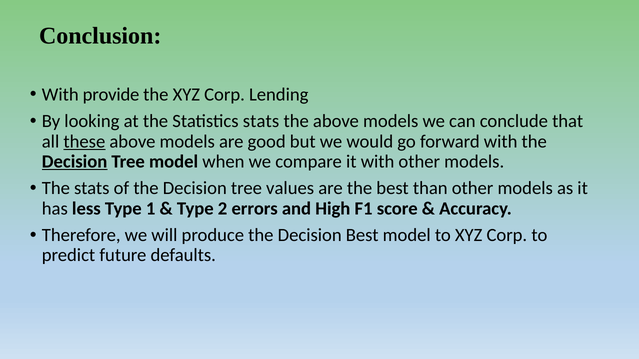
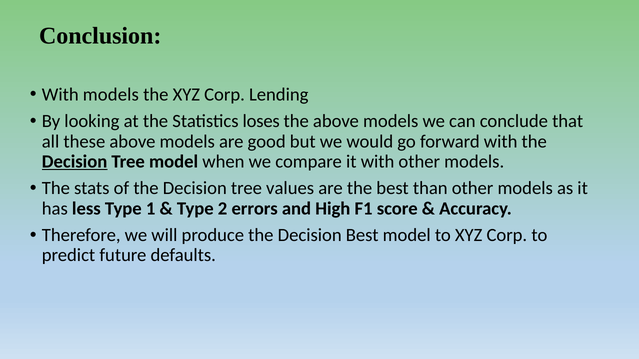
With provide: provide -> models
Statistics stats: stats -> loses
these underline: present -> none
